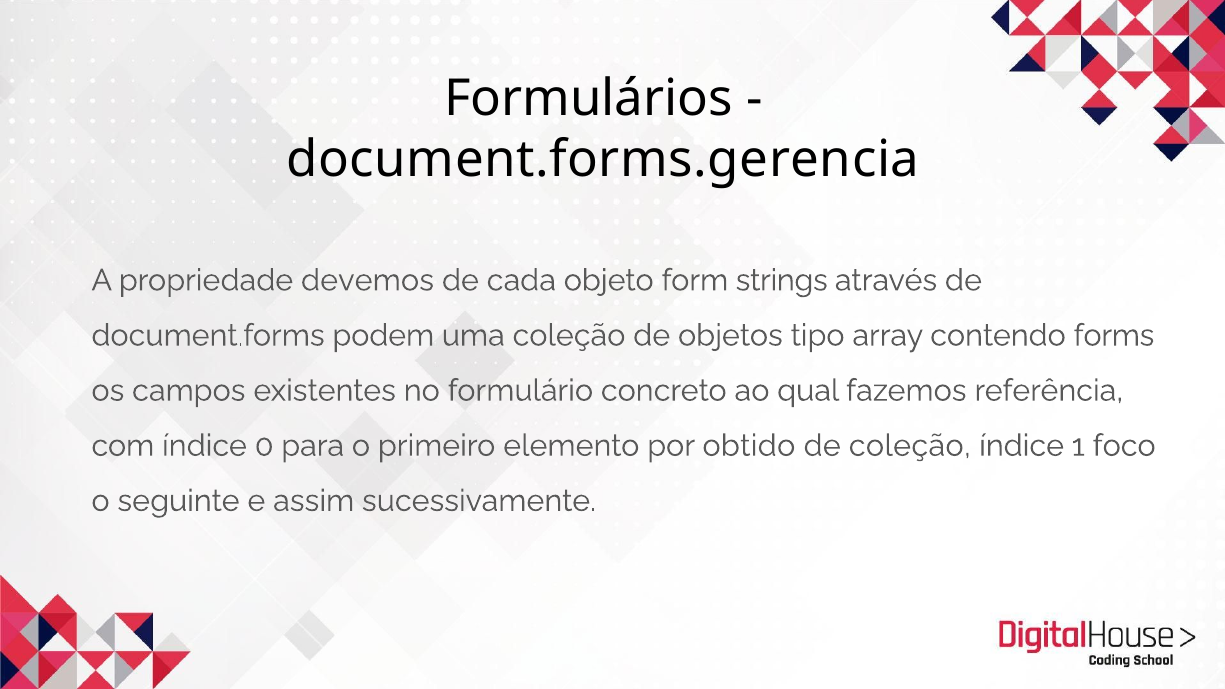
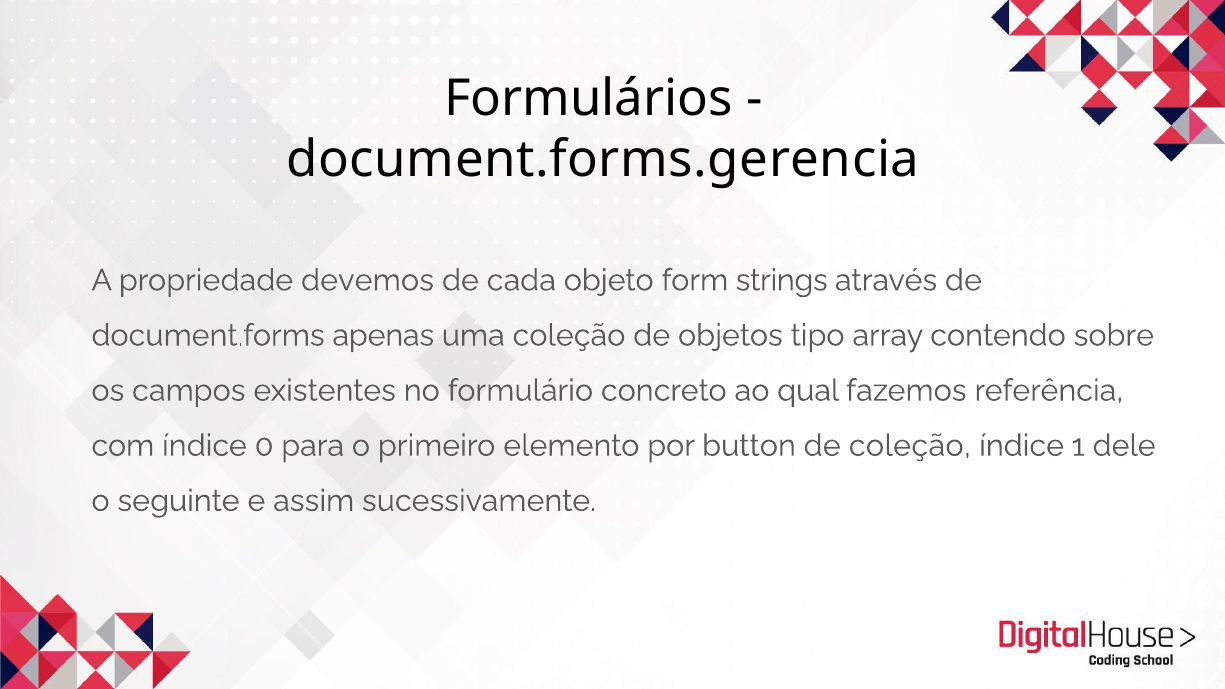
podem: podem -> apenas
forms: forms -> sobre
obtido: obtido -> button
foco: foco -> dele
